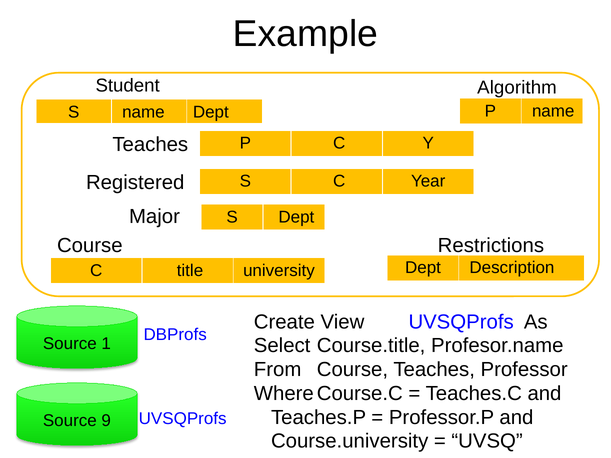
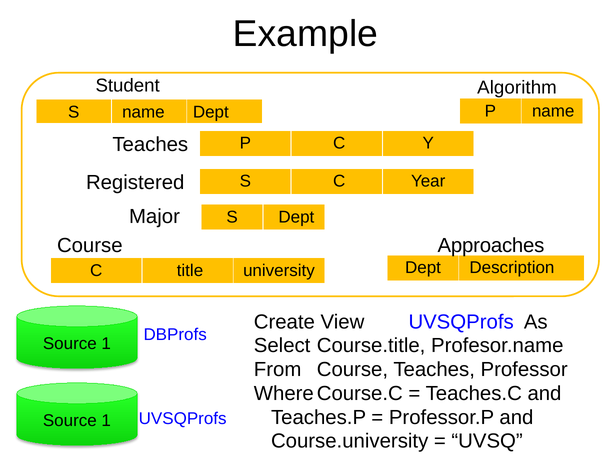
Restrictions: Restrictions -> Approaches
9 at (106, 421): 9 -> 1
